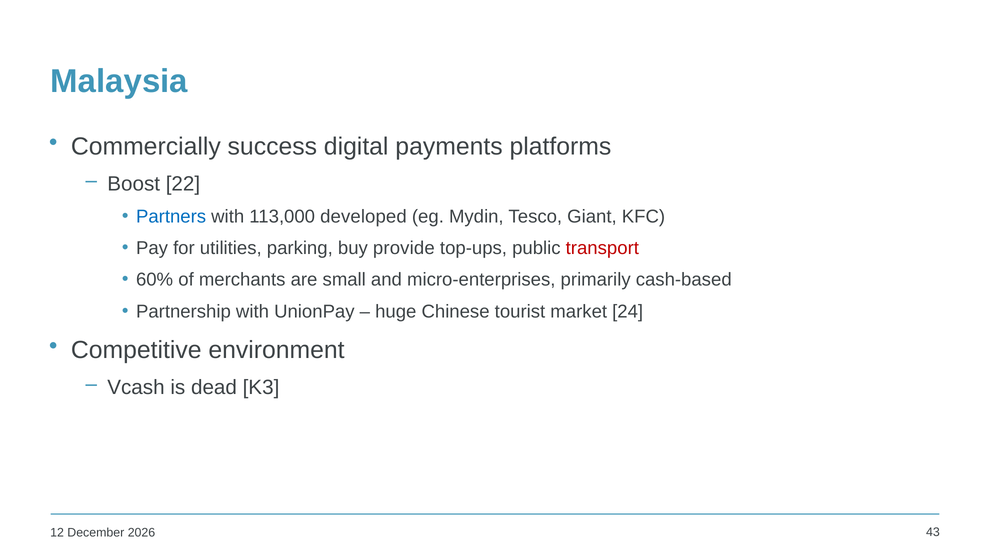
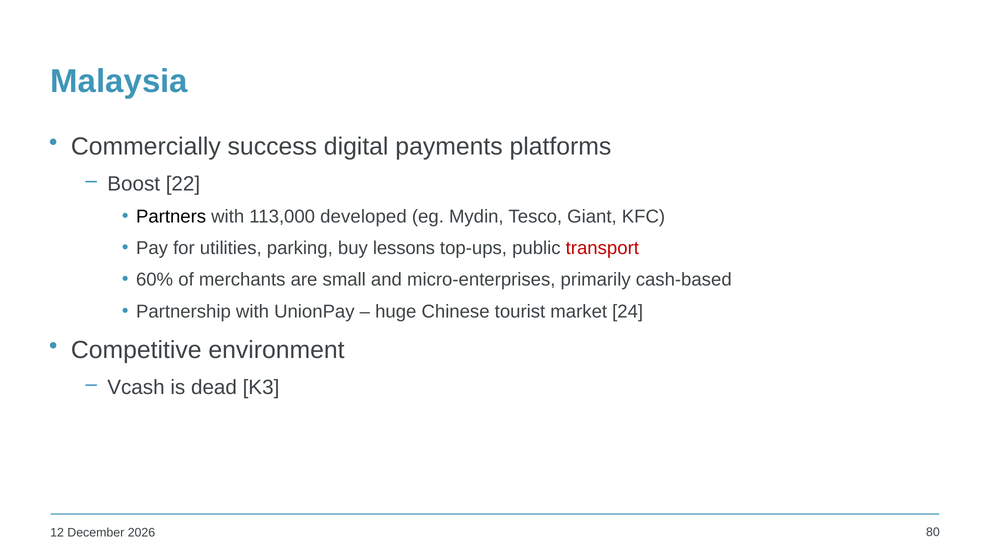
Partners colour: blue -> black
provide: provide -> lessons
43: 43 -> 80
